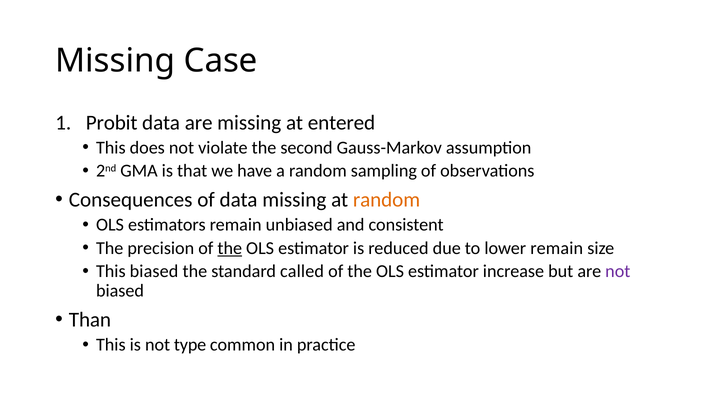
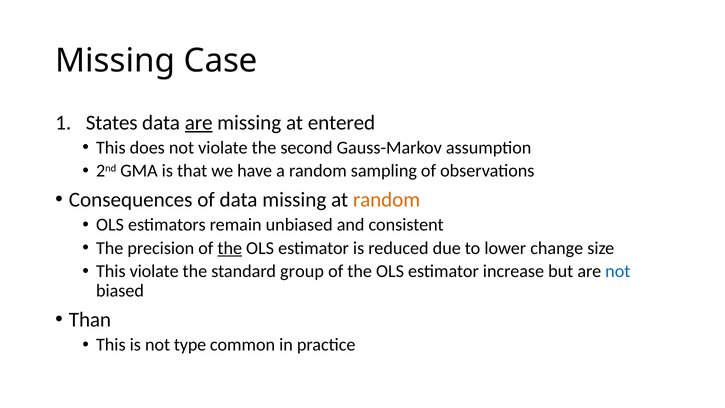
Probit: Probit -> States
are at (199, 123) underline: none -> present
lower remain: remain -> change
This biased: biased -> violate
called: called -> group
not at (618, 271) colour: purple -> blue
